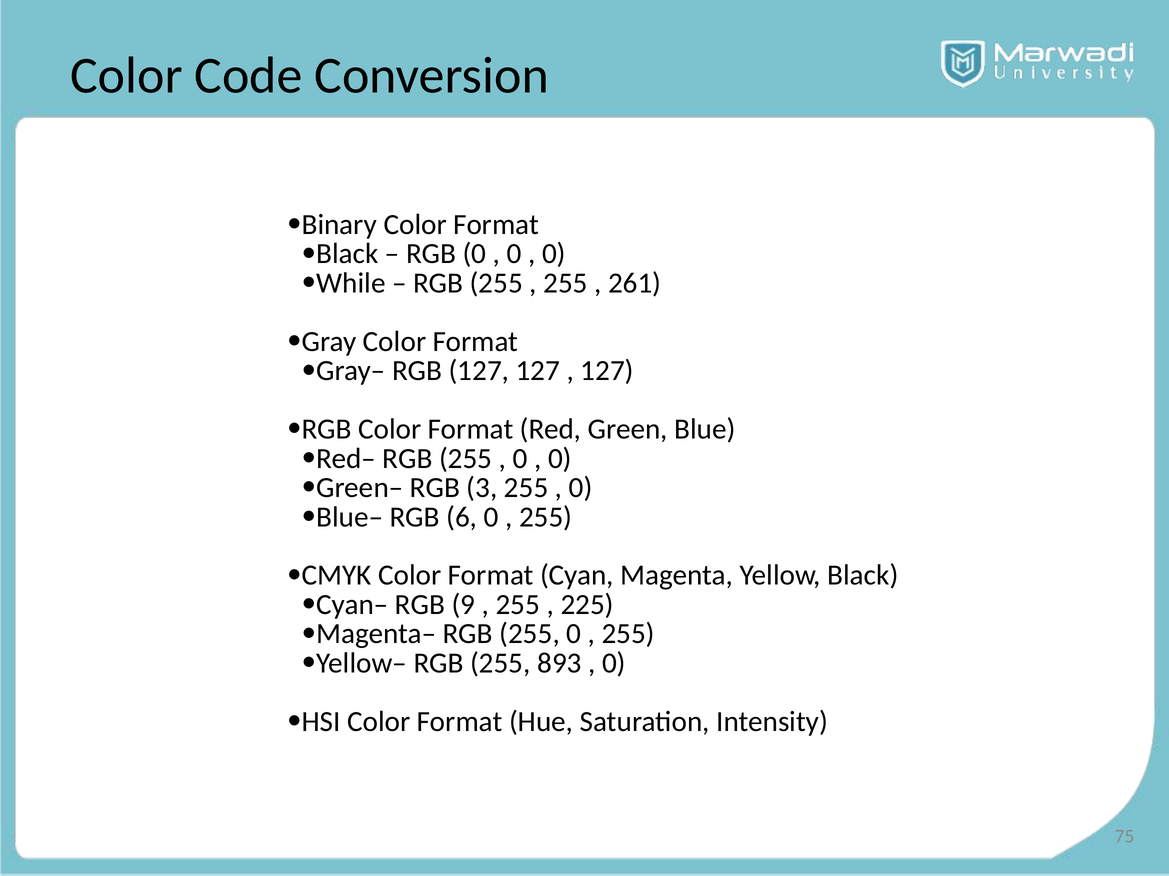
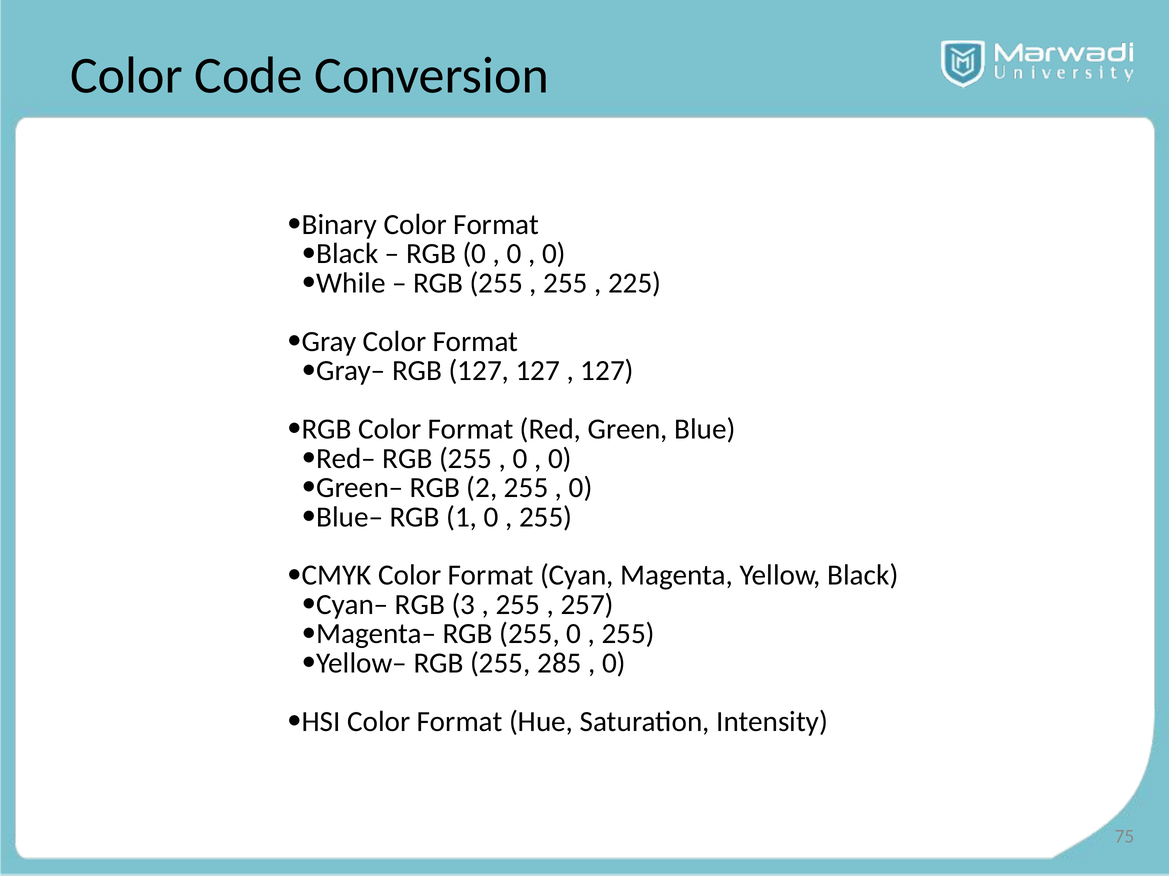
261: 261 -> 225
3: 3 -> 2
6: 6 -> 1
9: 9 -> 3
225: 225 -> 257
893: 893 -> 285
